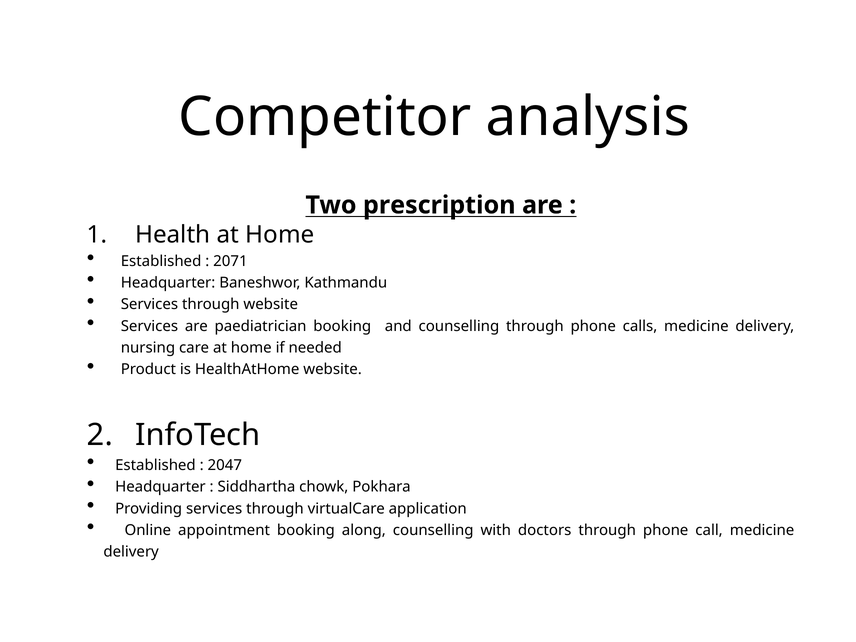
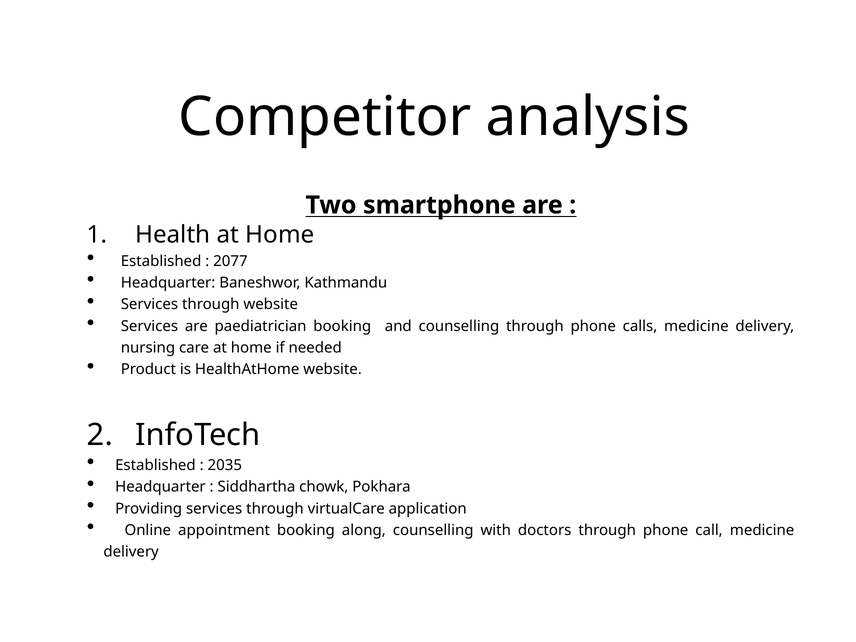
prescription: prescription -> smartphone
2071: 2071 -> 2077
2047: 2047 -> 2035
